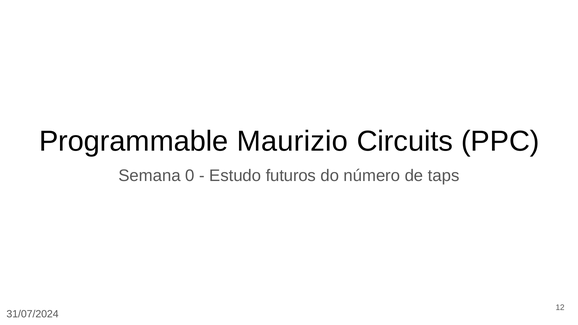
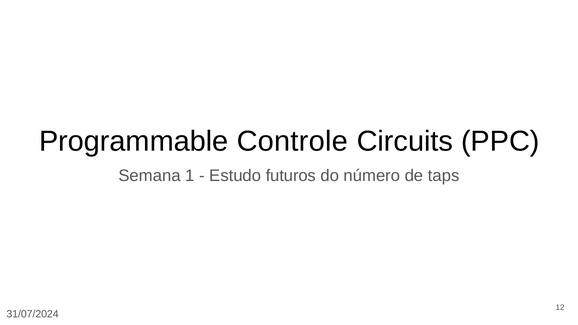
Maurizio: Maurizio -> Controle
0: 0 -> 1
